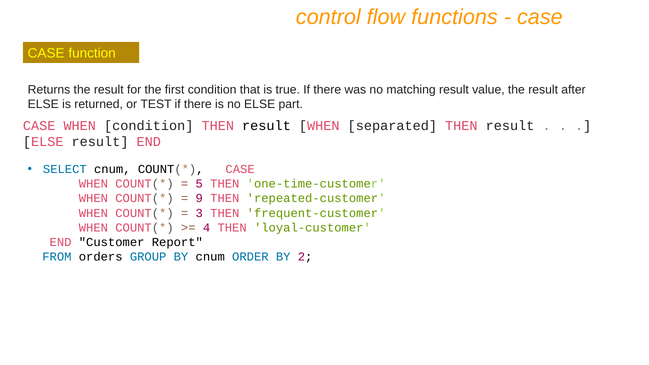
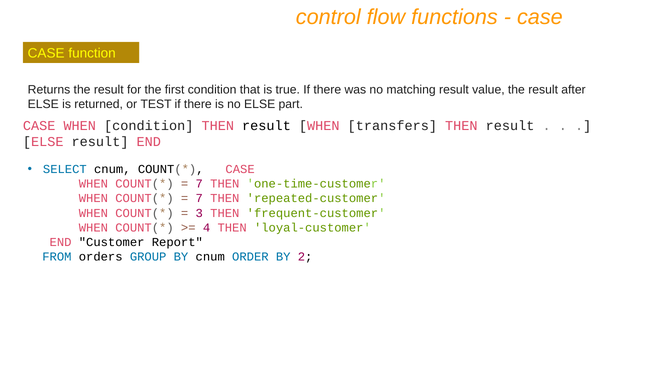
separated: separated -> transfers
5 at (199, 184): 5 -> 7
9 at (199, 198): 9 -> 7
